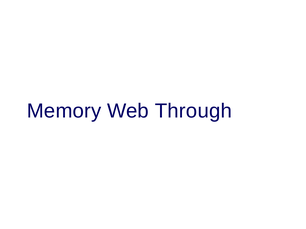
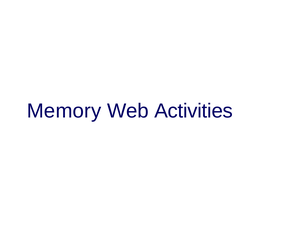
Through: Through -> Activities
